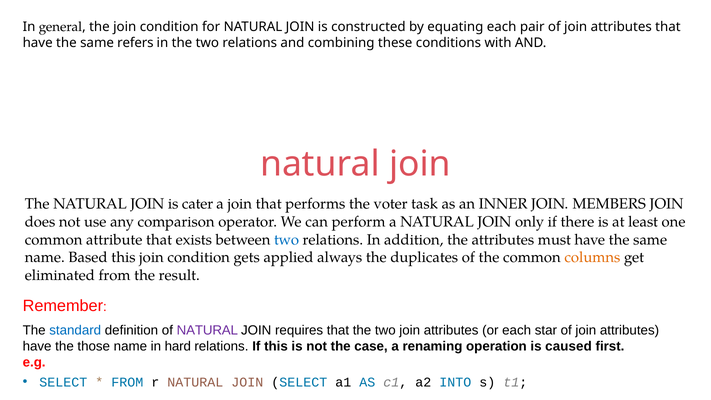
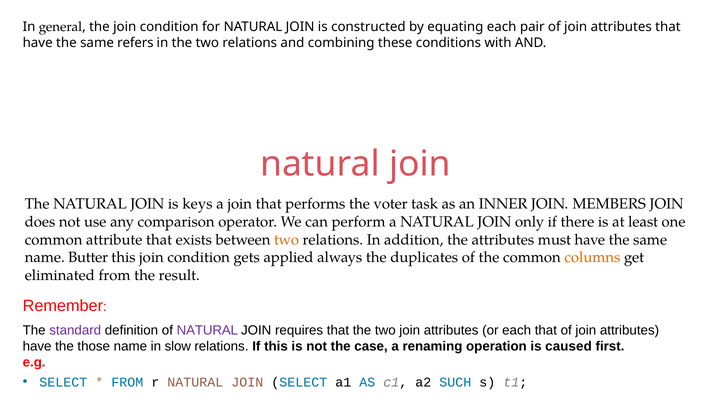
cater: cater -> keys
two at (287, 240) colour: blue -> orange
Based: Based -> Butter
standard colour: blue -> purple
each star: star -> that
hard: hard -> slow
INTO: INTO -> SUCH
